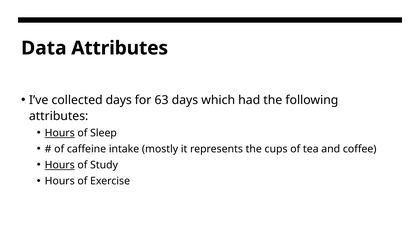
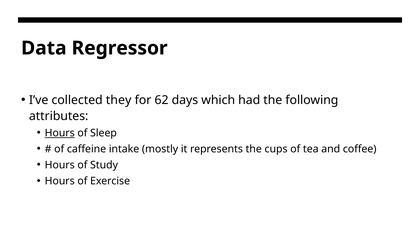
Data Attributes: Attributes -> Regressor
collected days: days -> they
63: 63 -> 62
Hours at (60, 165) underline: present -> none
